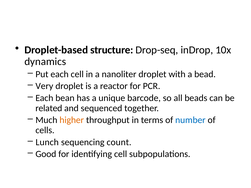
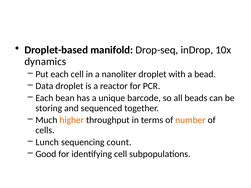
structure: structure -> manifold
Very: Very -> Data
related: related -> storing
number colour: blue -> orange
